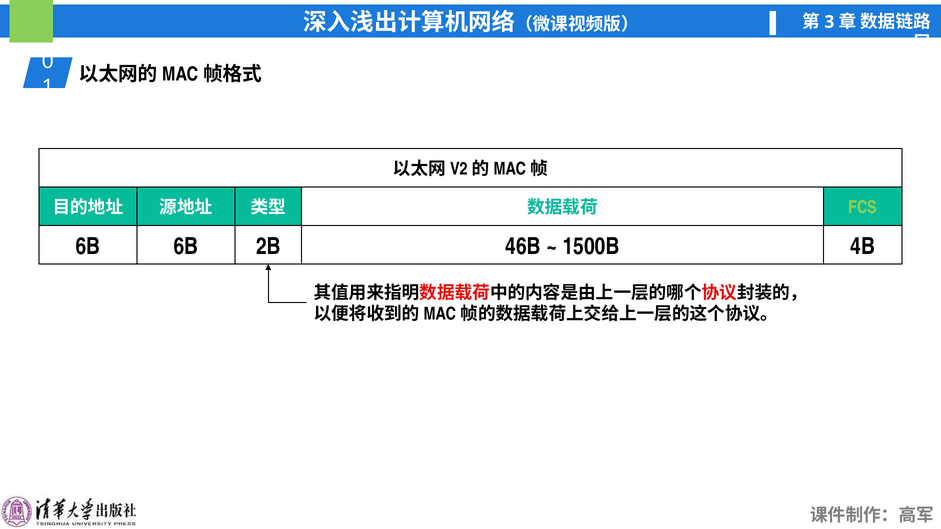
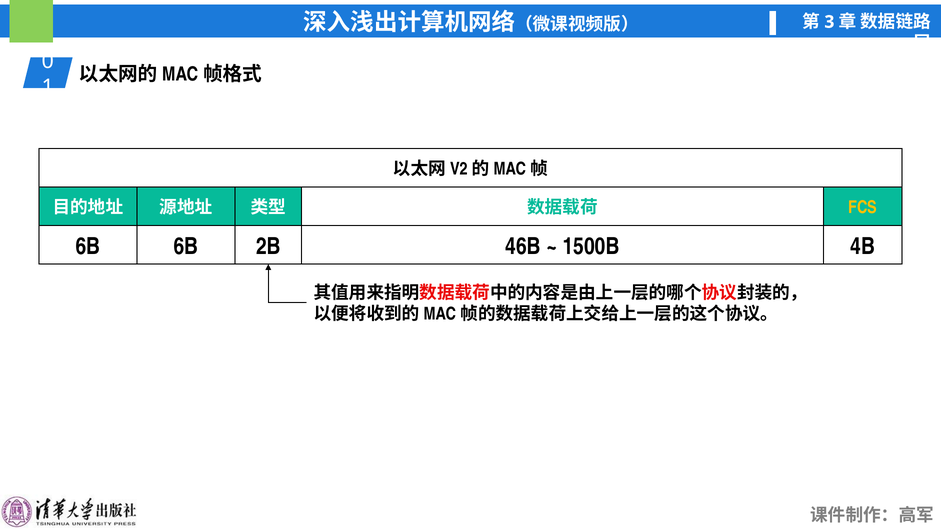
FCS colour: light green -> yellow
